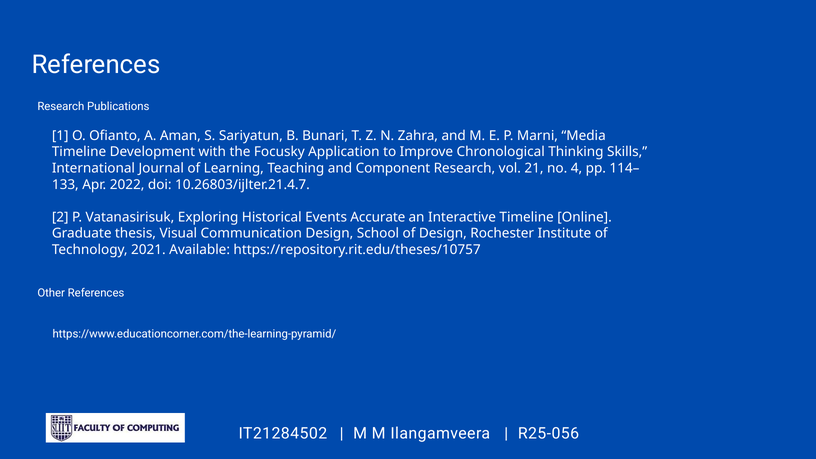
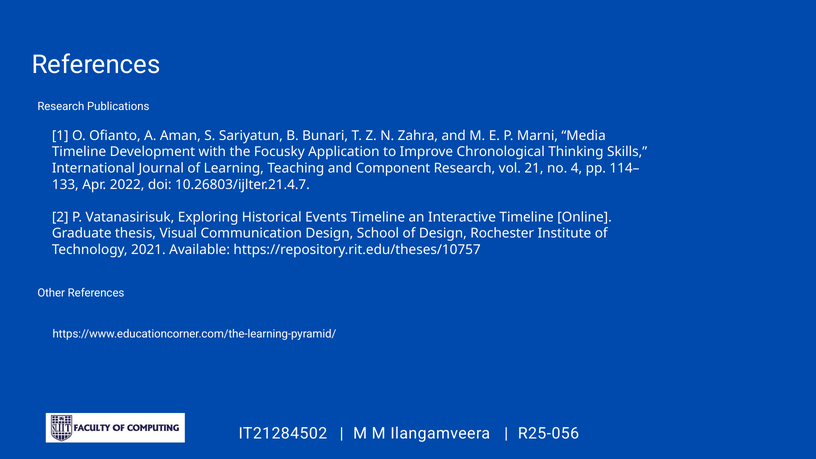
Events Accurate: Accurate -> Timeline
